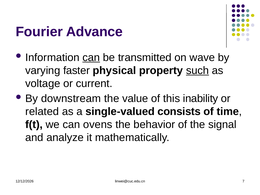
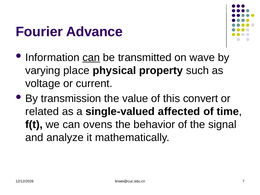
faster: faster -> place
such underline: present -> none
downstream: downstream -> transmission
inability: inability -> convert
consists: consists -> affected
